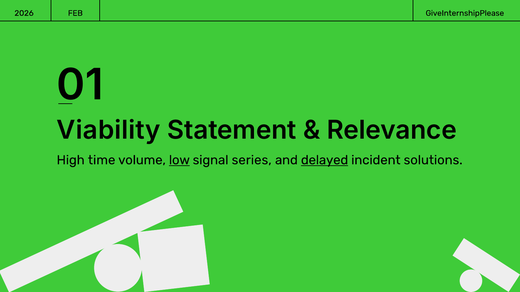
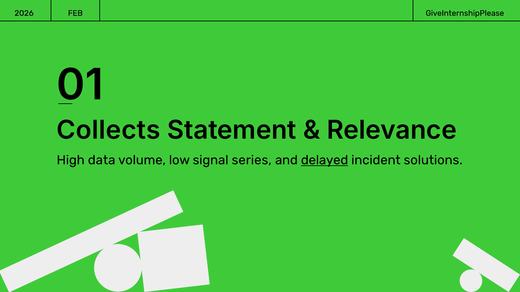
Viability: Viability -> Collects
time: time -> data
low underline: present -> none
